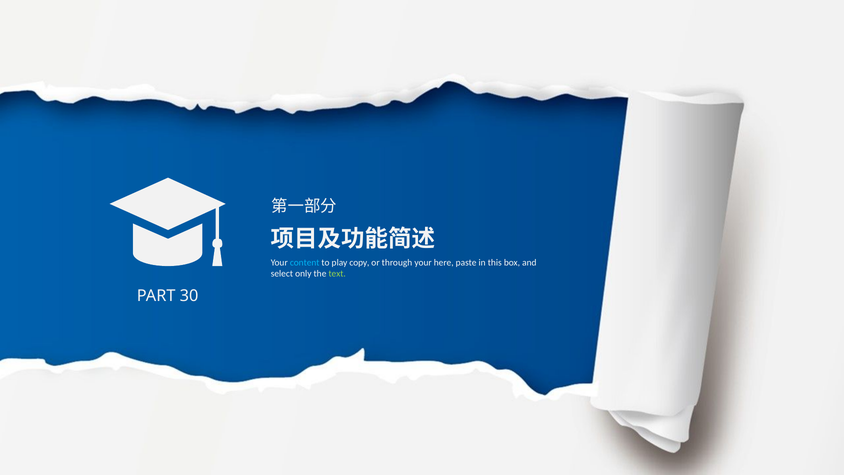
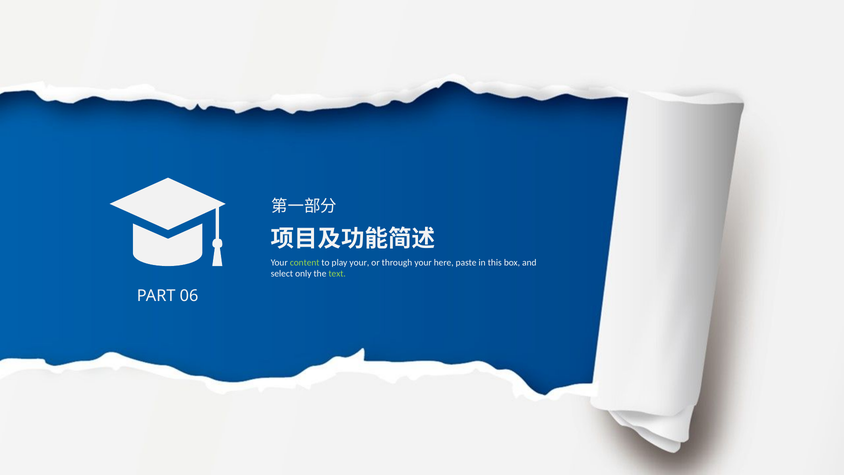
content colour: light blue -> light green
play copy: copy -> your
30: 30 -> 06
